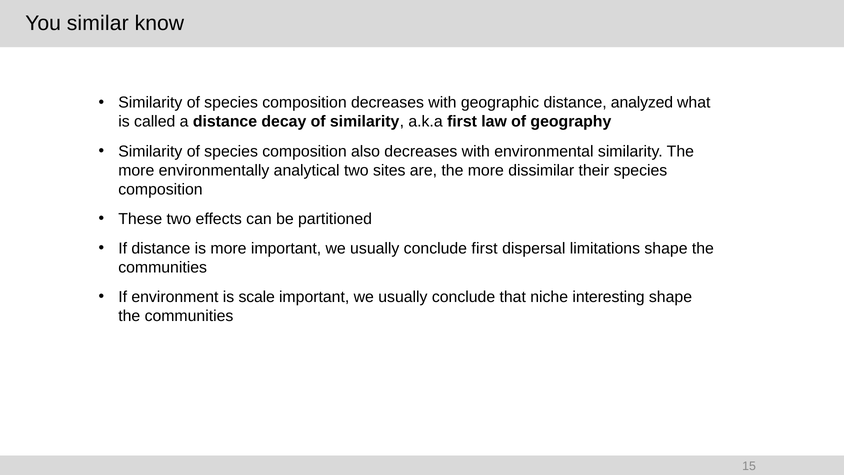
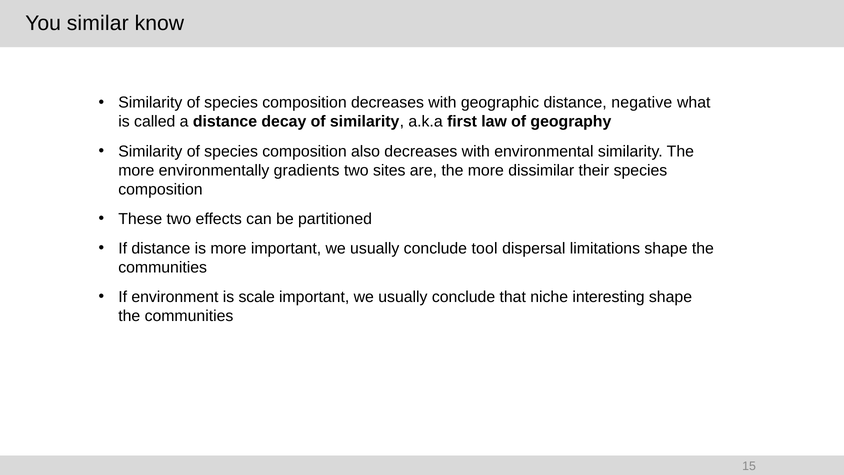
analyzed: analyzed -> negative
analytical: analytical -> gradients
conclude first: first -> tool
